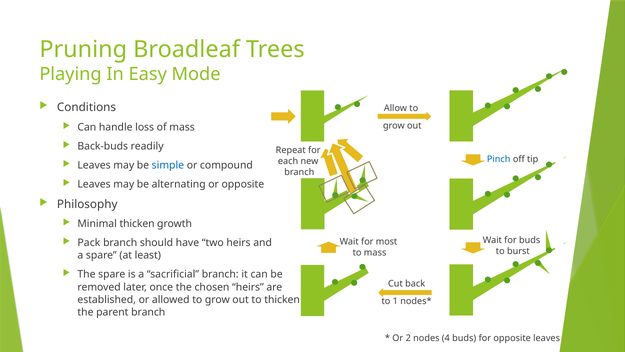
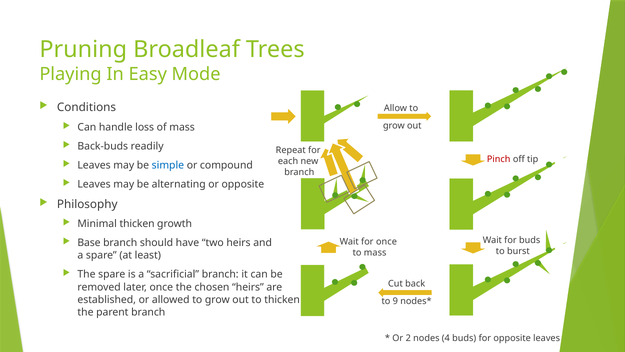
Pinch colour: blue -> red
Pack: Pack -> Base
for most: most -> once
1: 1 -> 9
